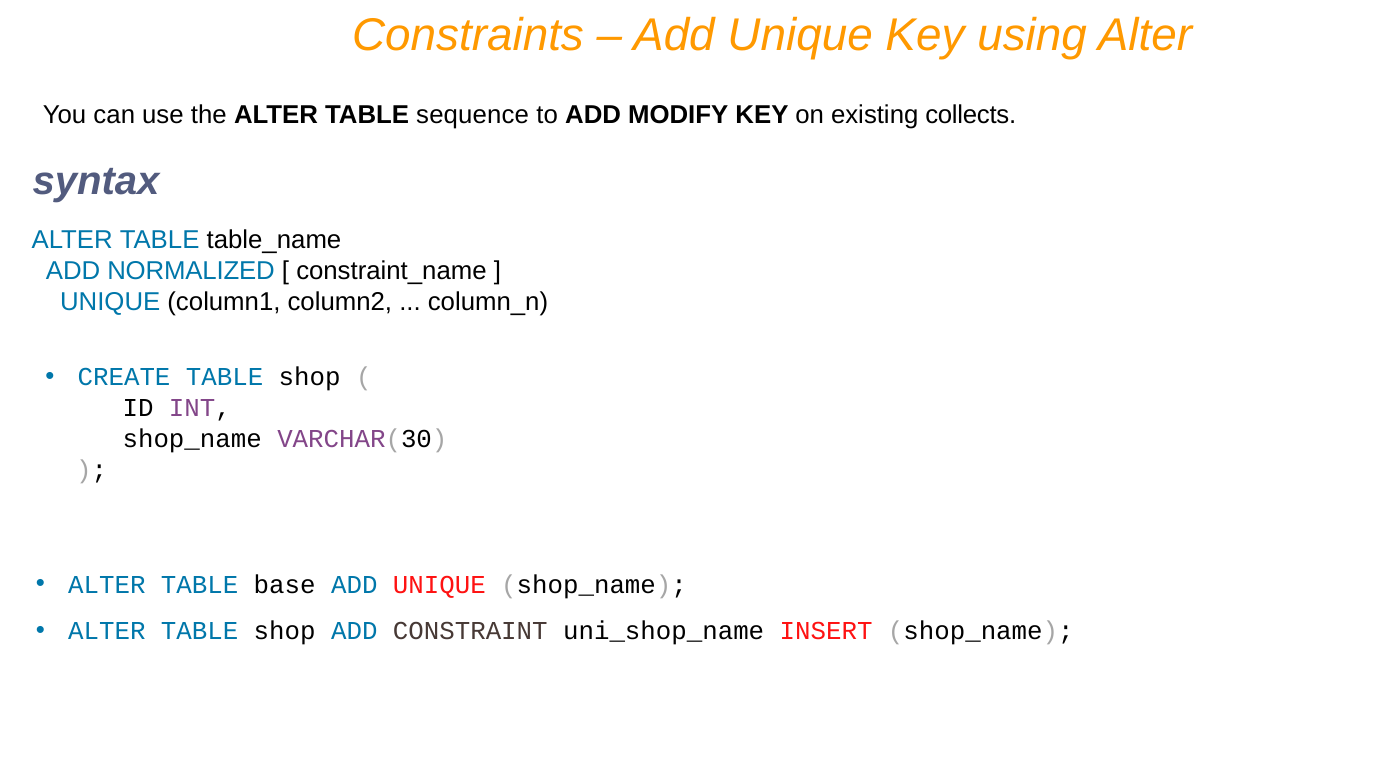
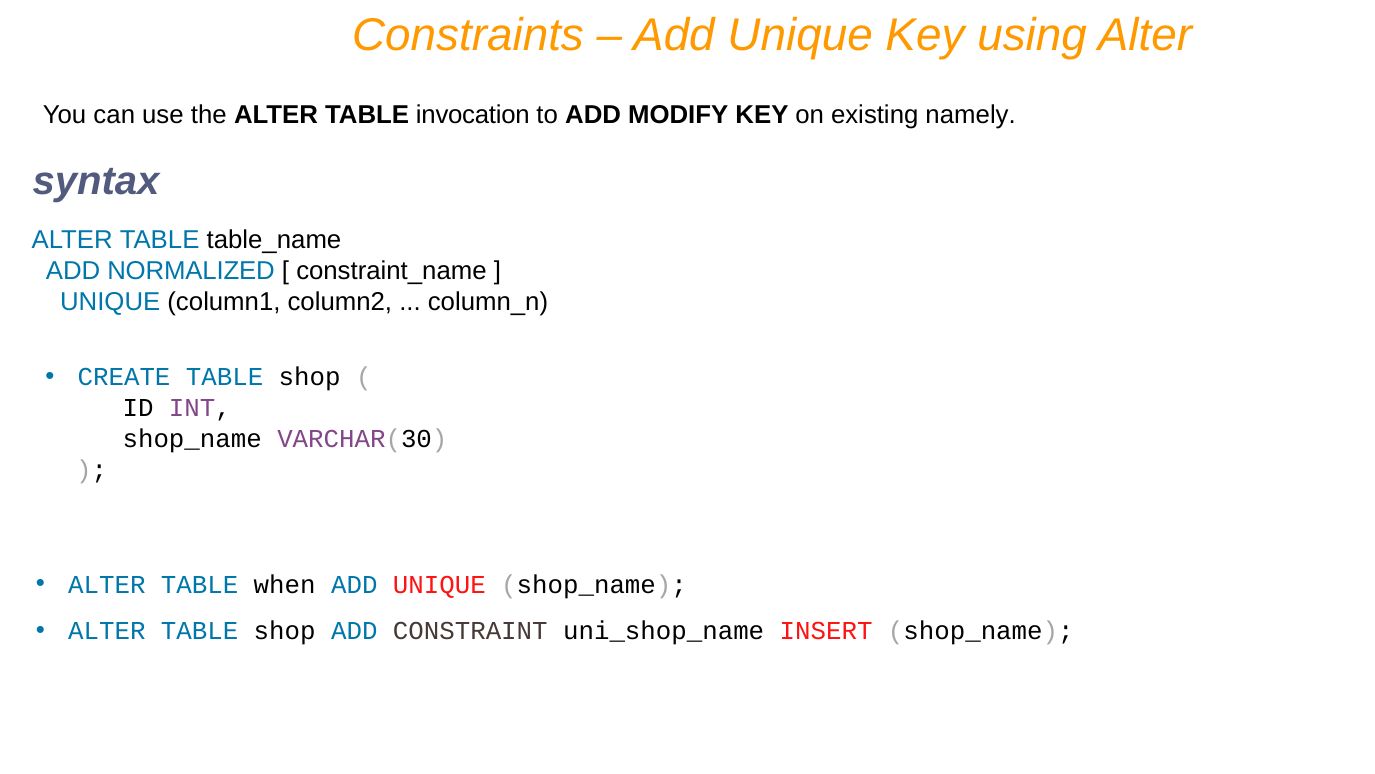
sequence: sequence -> invocation
collects: collects -> namely
base: base -> when
